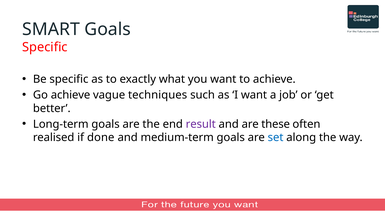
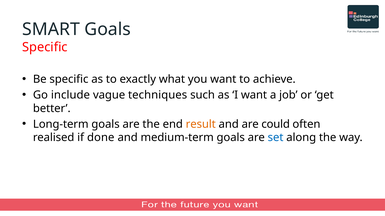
Go achieve: achieve -> include
result colour: purple -> orange
these: these -> could
